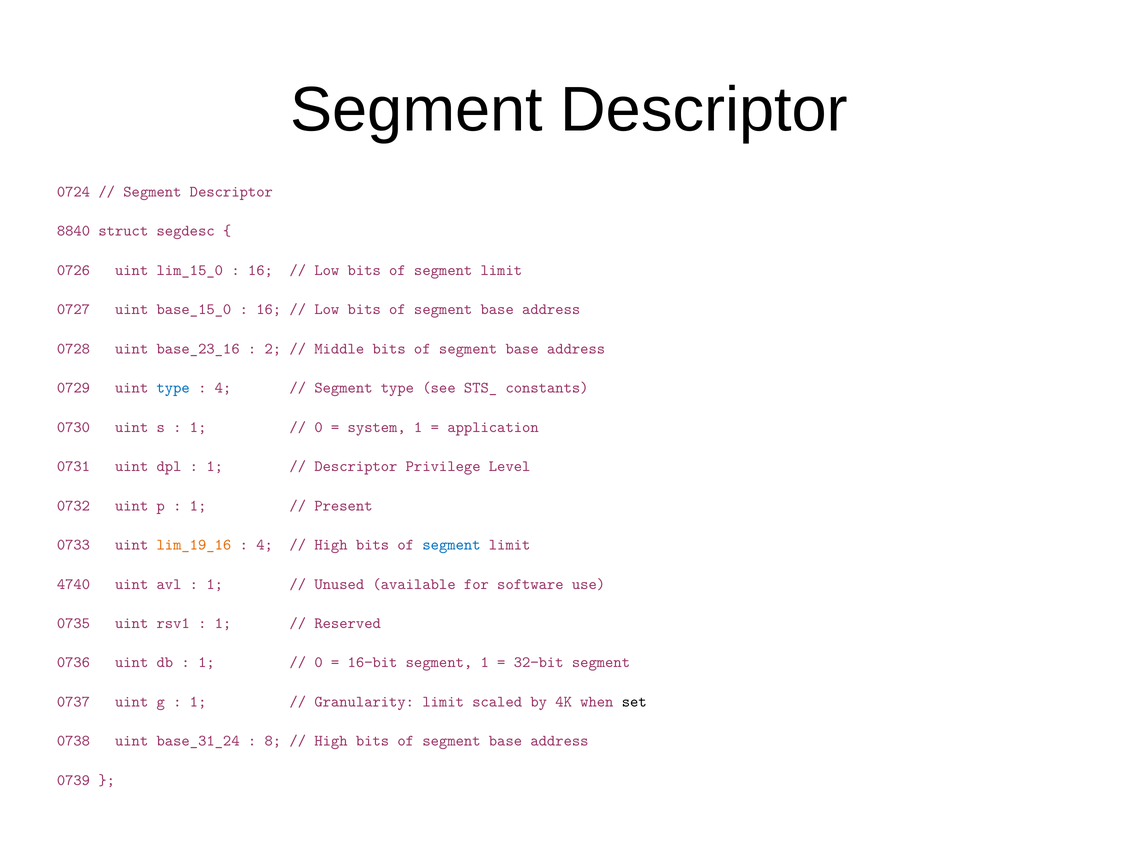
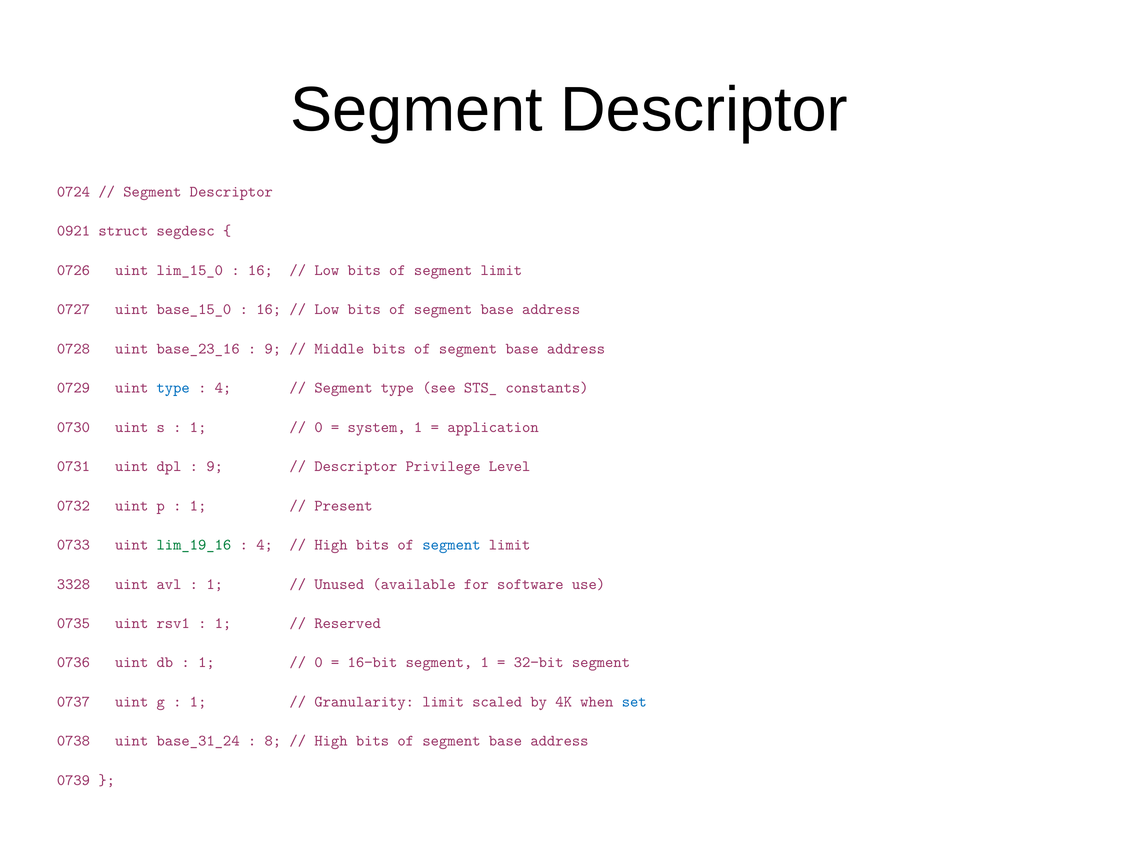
8840: 8840 -> 0921
2 at (273, 348): 2 -> 9
1 at (215, 466): 1 -> 9
lim_19_16 colour: orange -> green
4740: 4740 -> 3328
set colour: black -> blue
